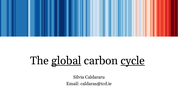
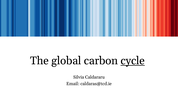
global underline: present -> none
